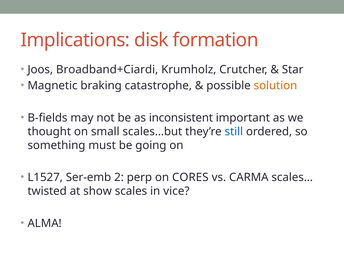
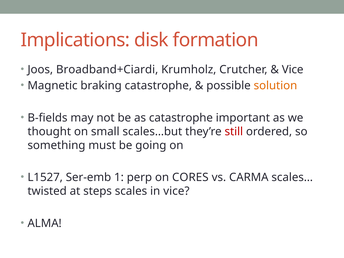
Star at (293, 70): Star -> Vice
as inconsistent: inconsistent -> catastrophe
still colour: blue -> red
2: 2 -> 1
show: show -> steps
